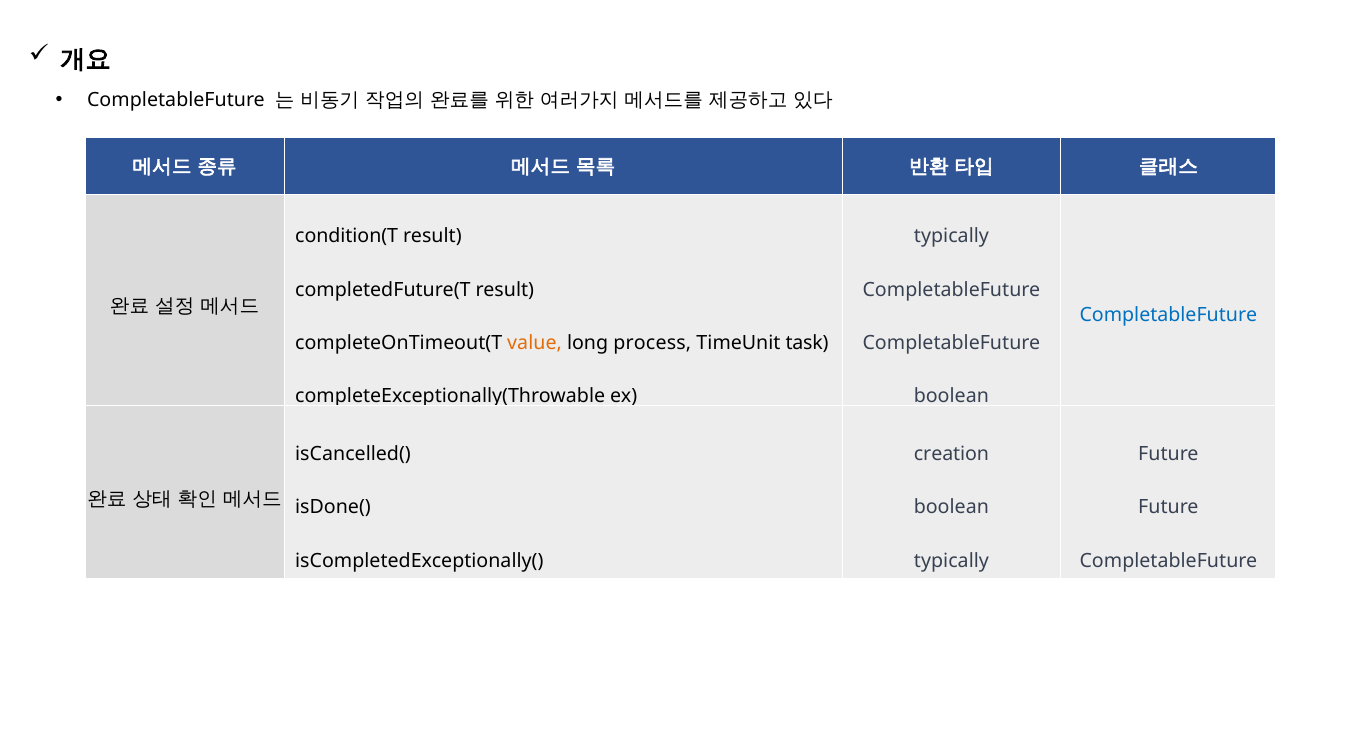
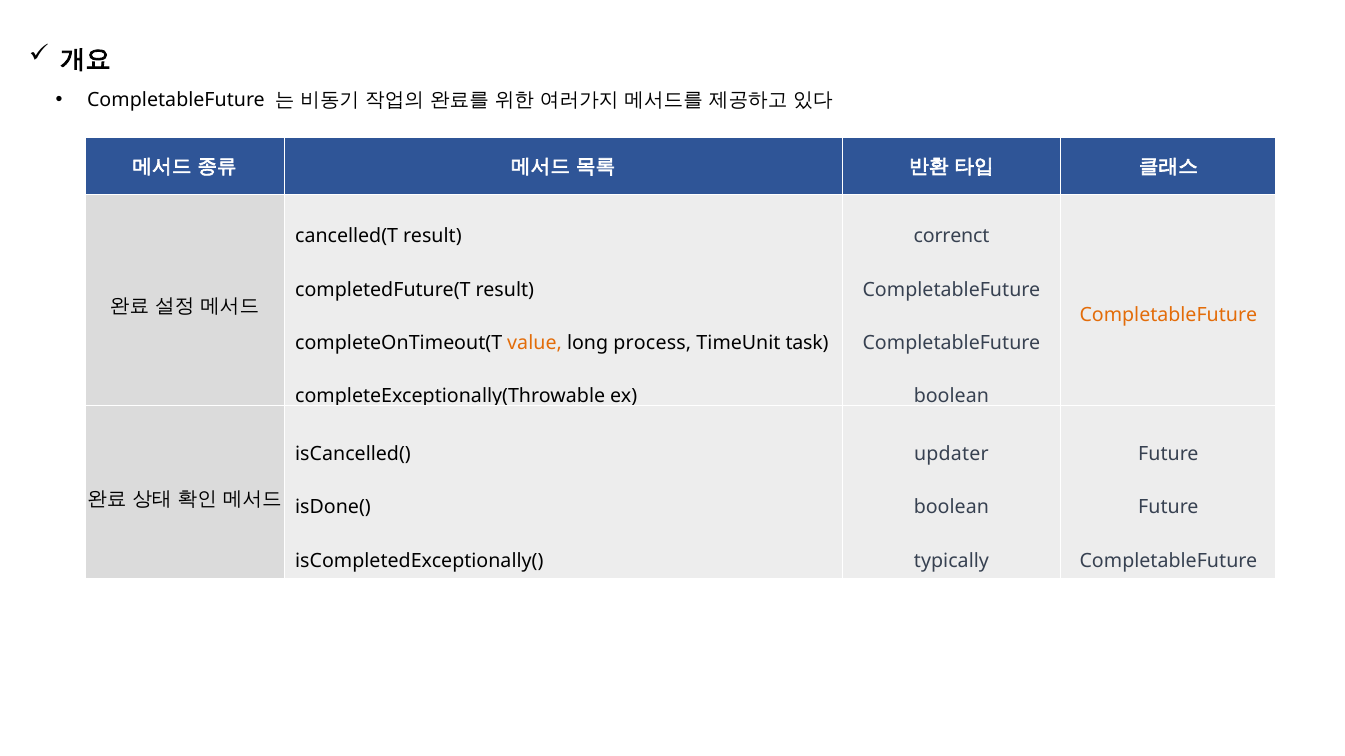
condition(T: condition(T -> cancelled(T
typically at (951, 236): typically -> correnct
CompletableFuture at (1168, 315) colour: blue -> orange
creation: creation -> updater
